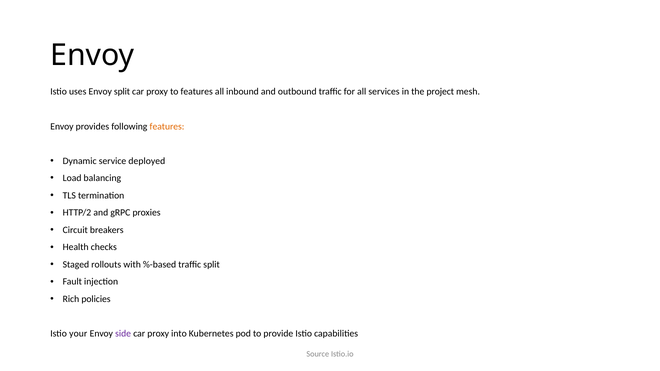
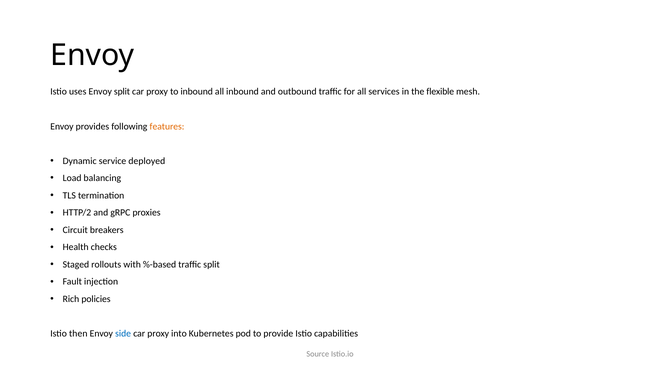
to features: features -> inbound
project: project -> flexible
your: your -> then
side colour: purple -> blue
